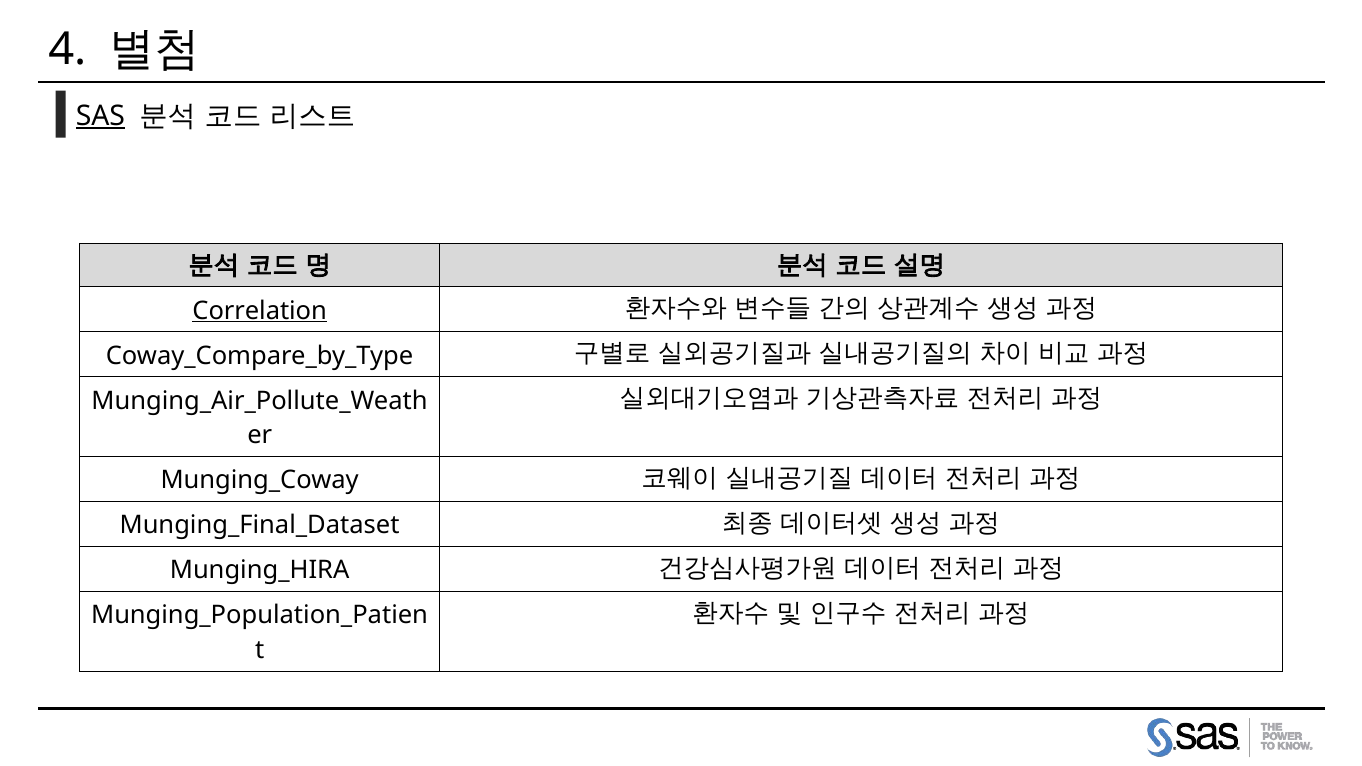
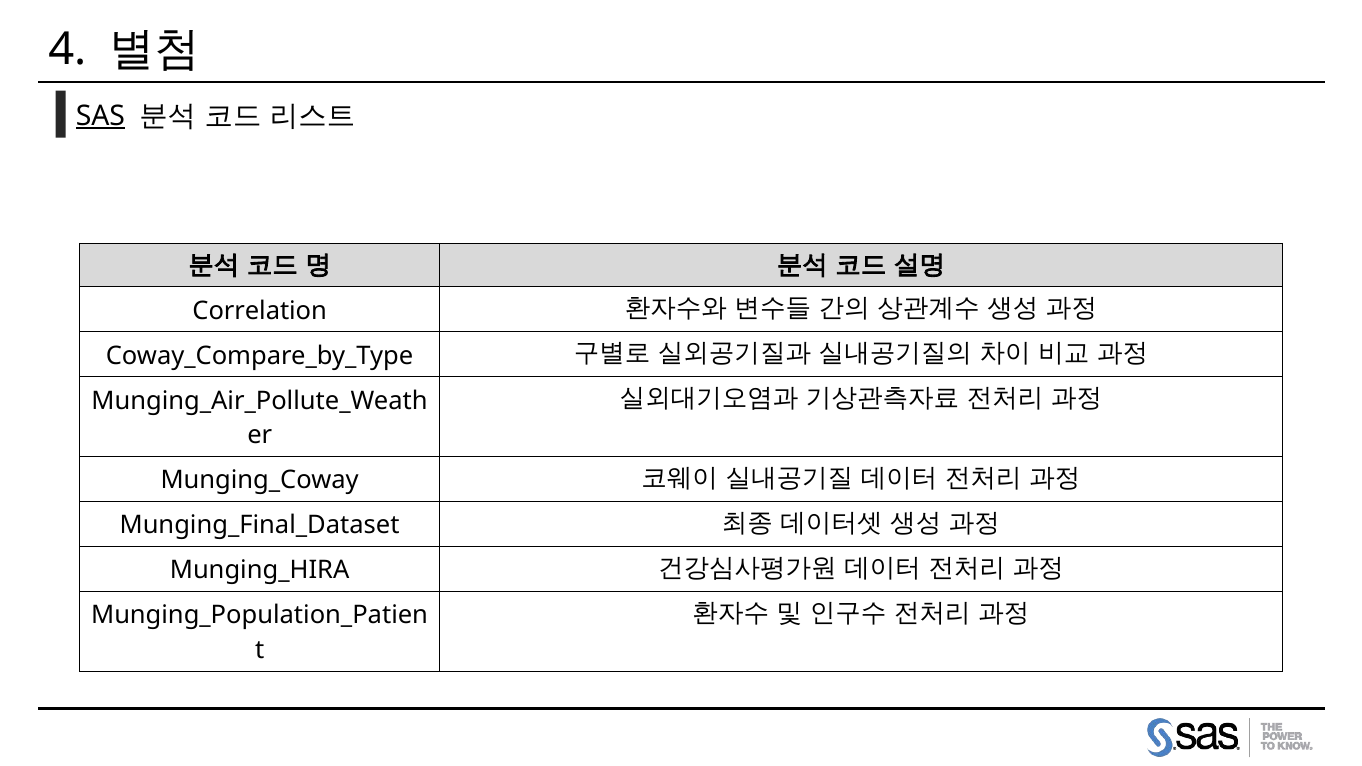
Correlation underline: present -> none
